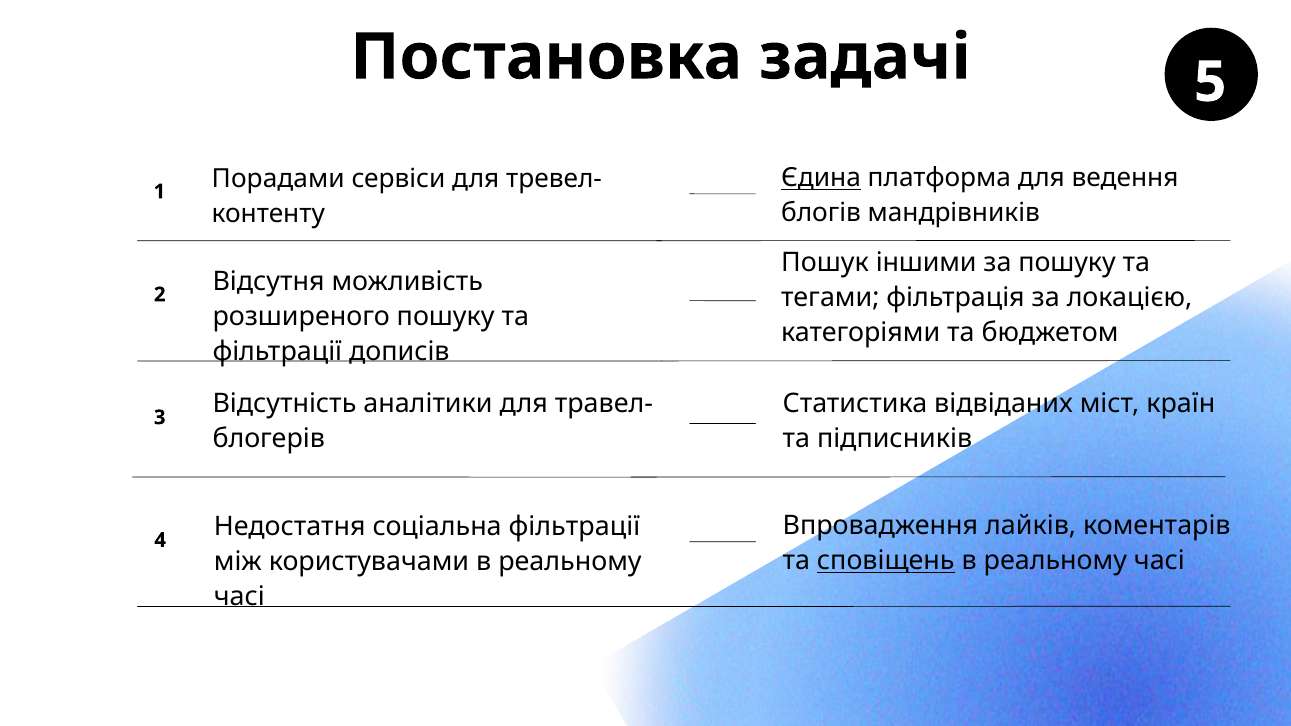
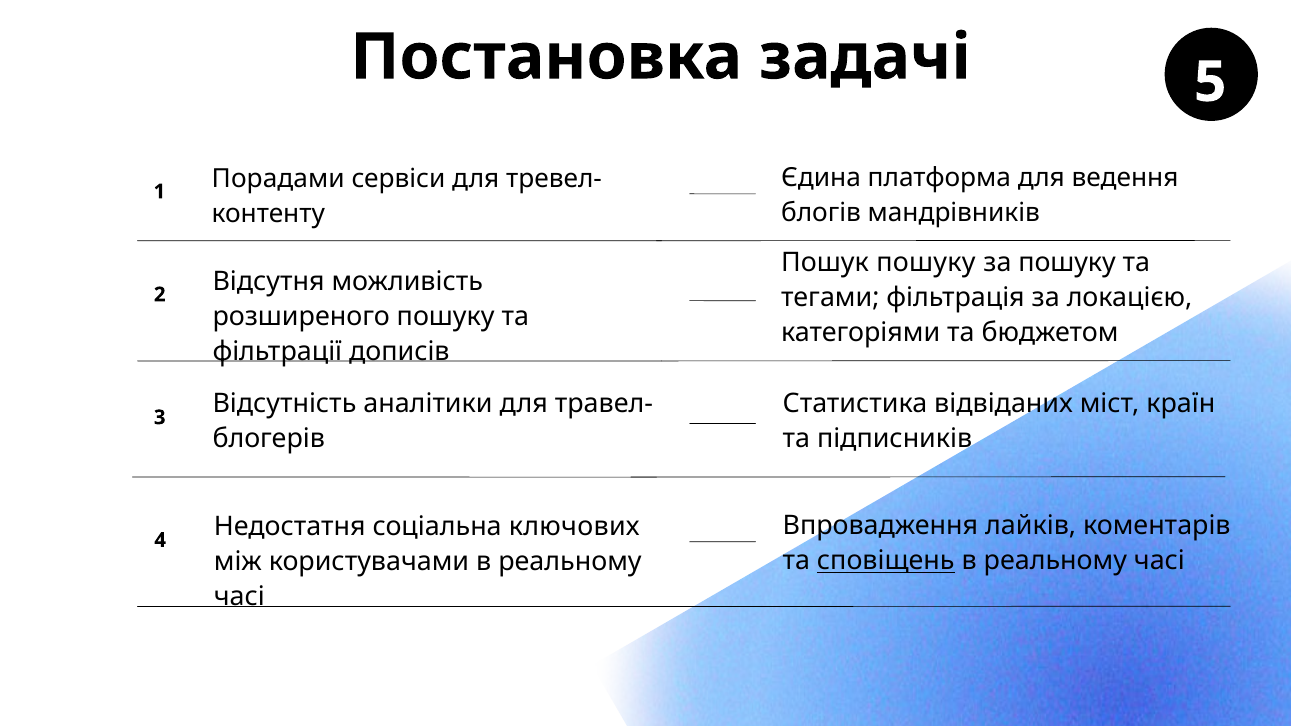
Єдина underline: present -> none
Пошук іншими: іншими -> пошуку
соціальна фільтрації: фільтрації -> ключових
